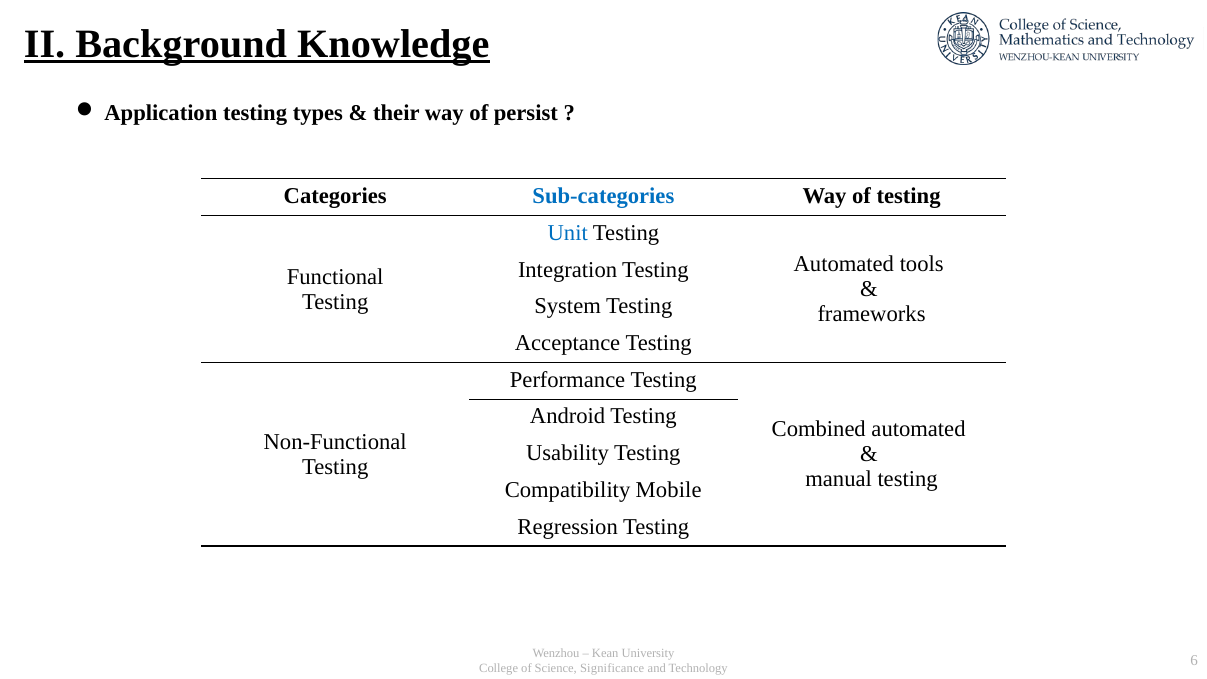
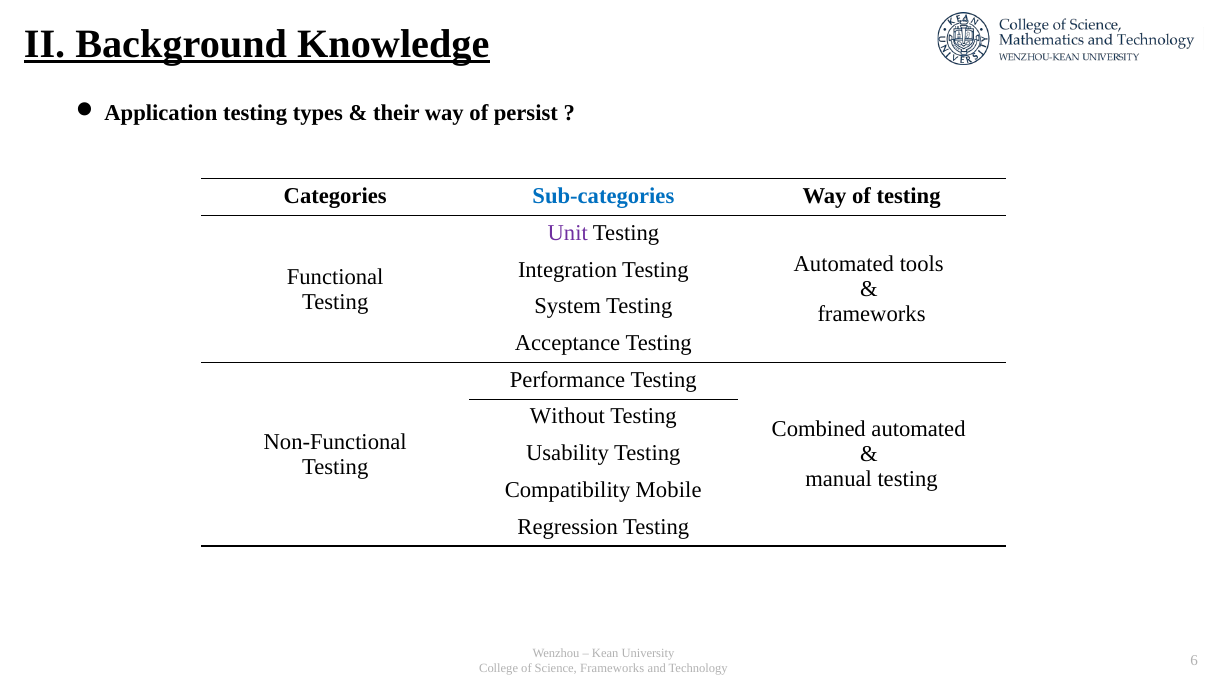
Unit colour: blue -> purple
Android: Android -> Without
Science Significance: Significance -> Frameworks
